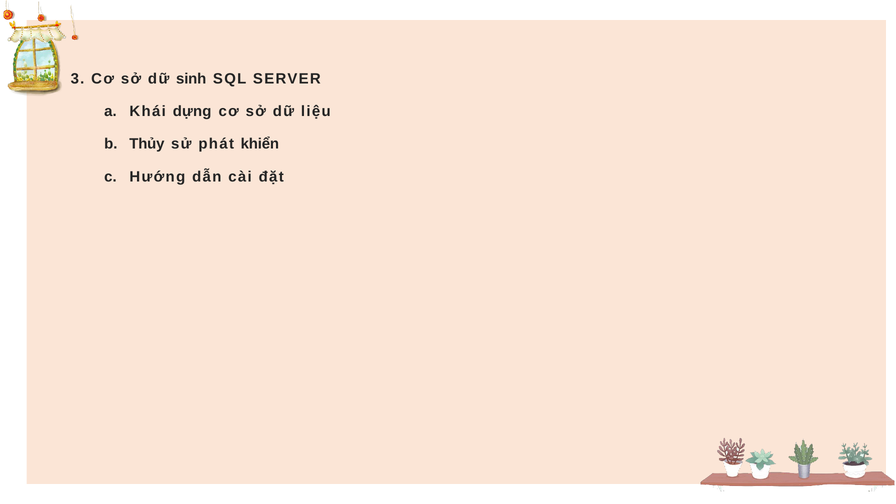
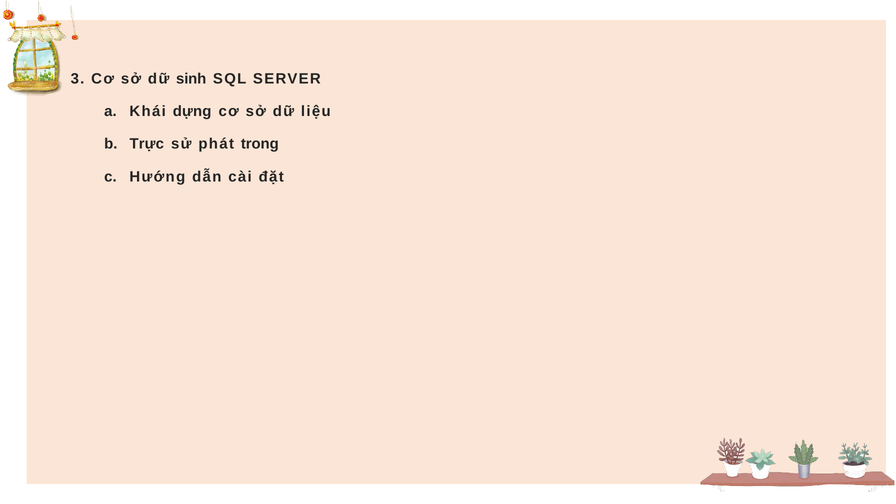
Thủy: Thủy -> Trực
khiển: khiển -> trong
